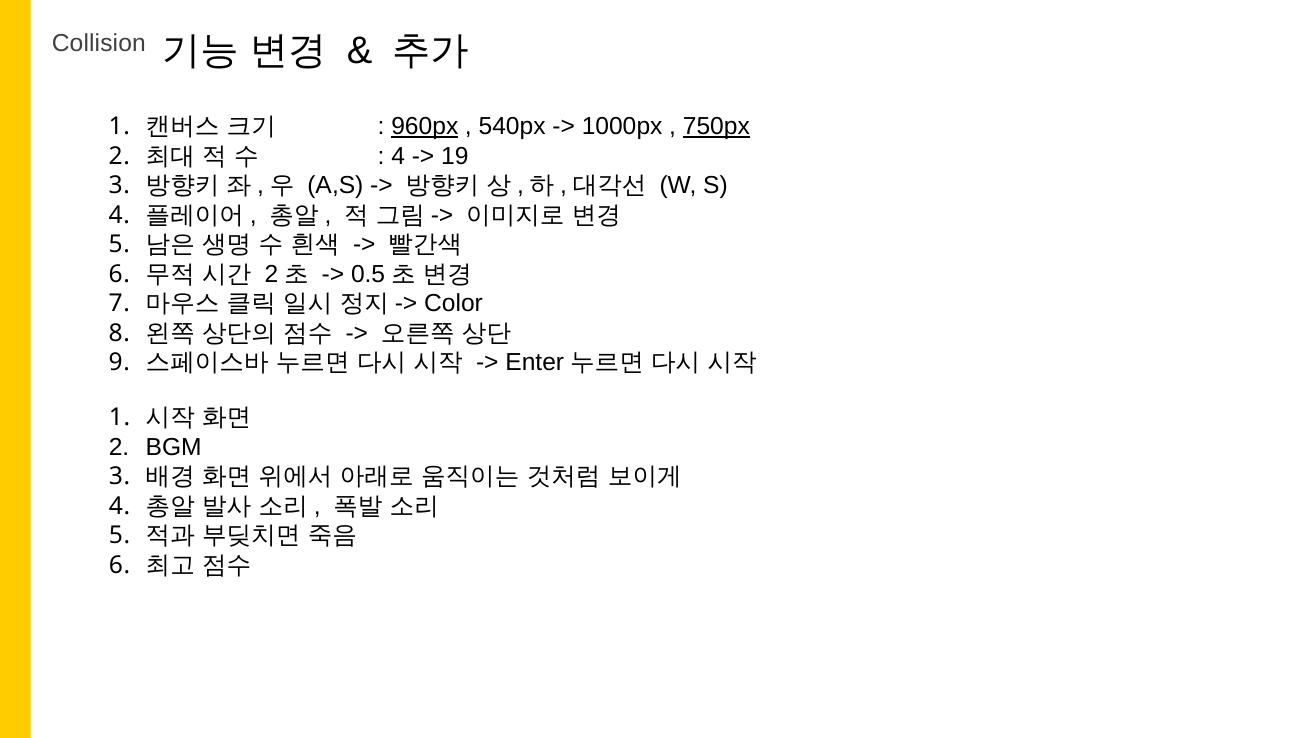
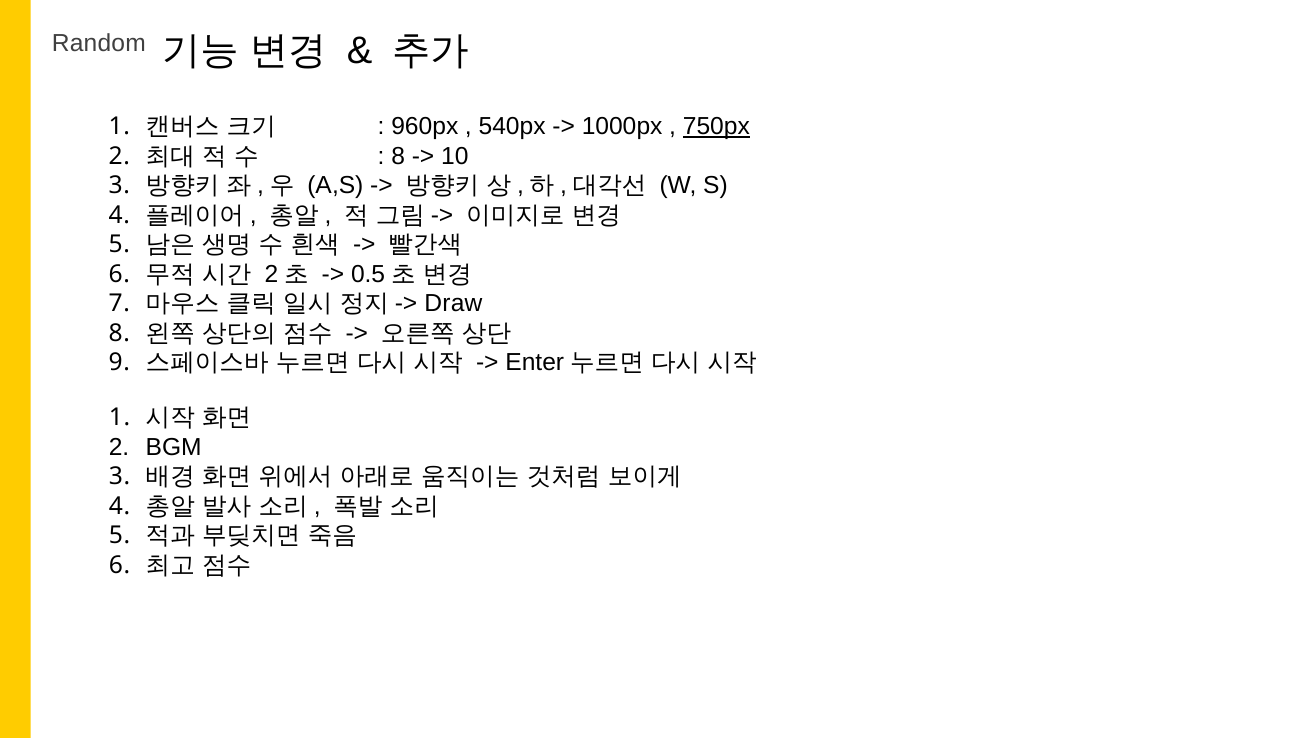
Collision: Collision -> Random
960px underline: present -> none
4 at (398, 156): 4 -> 8
19: 19 -> 10
Color: Color -> Draw
